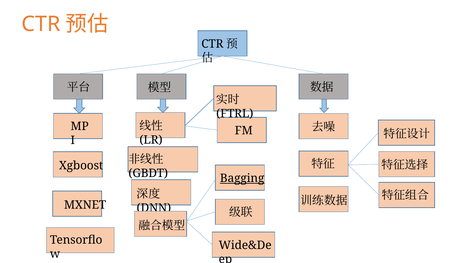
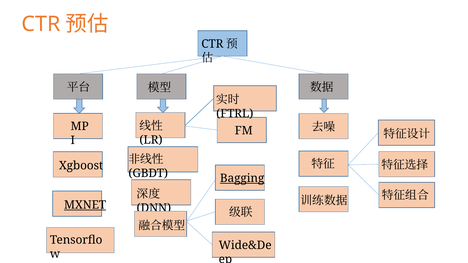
MXNET underline: none -> present
